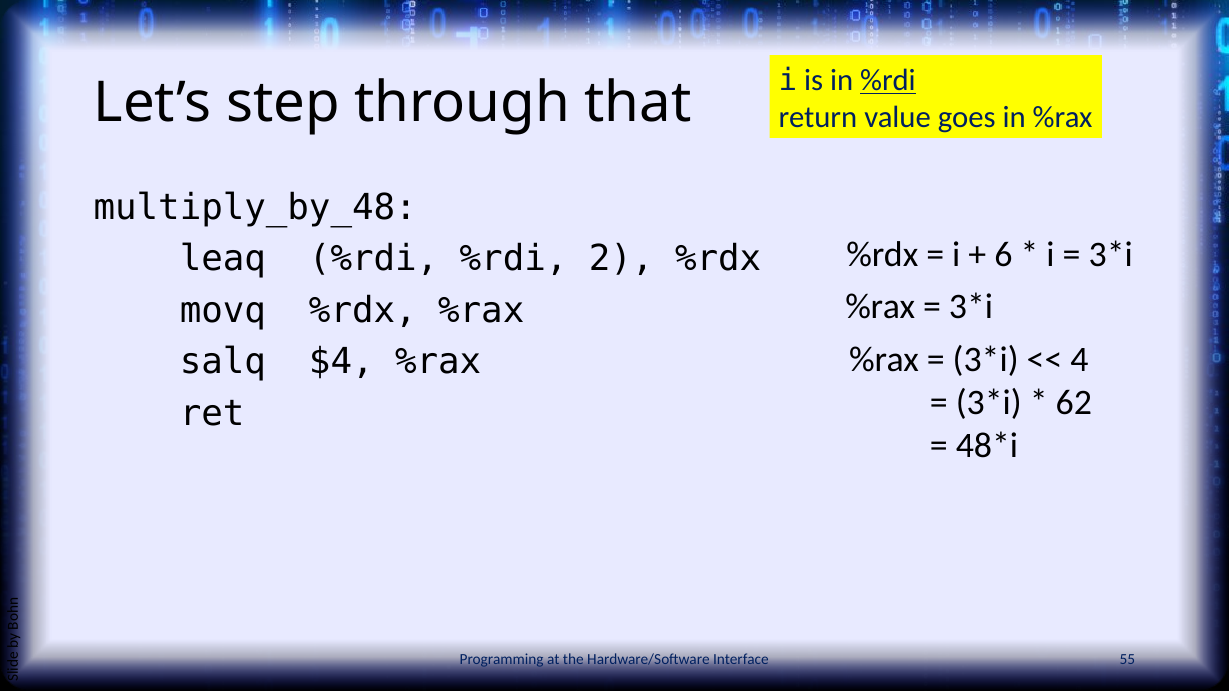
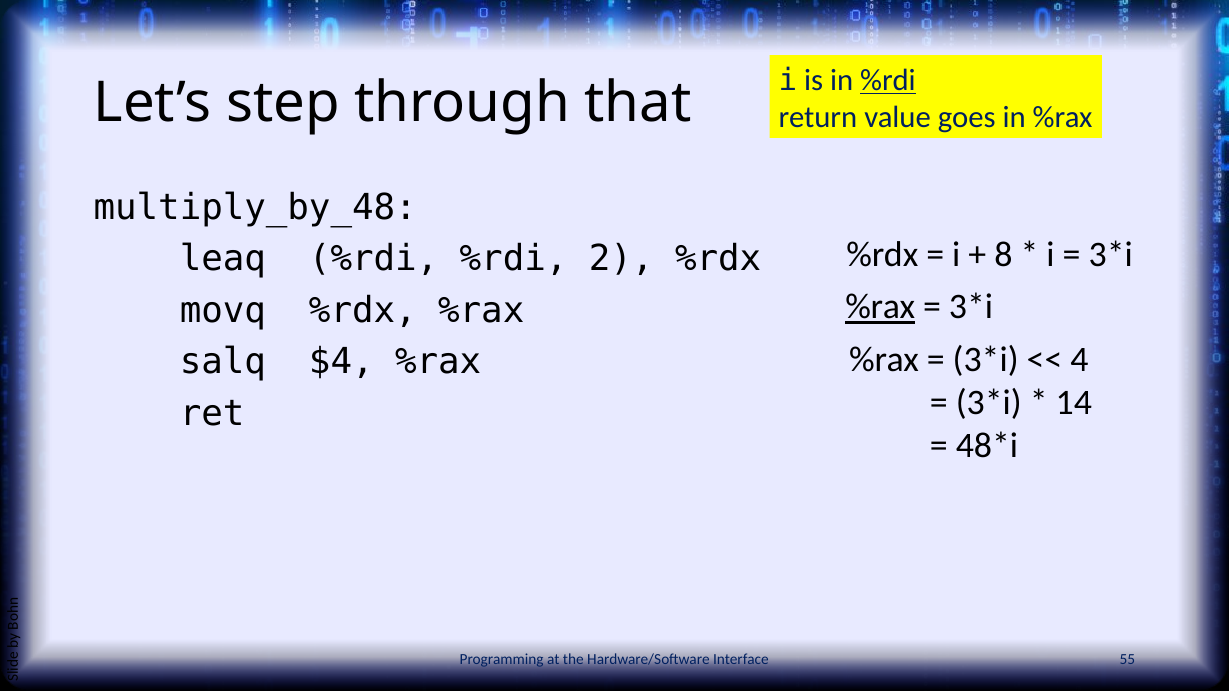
6: 6 -> 8
%rax at (880, 307) underline: none -> present
62: 62 -> 14
